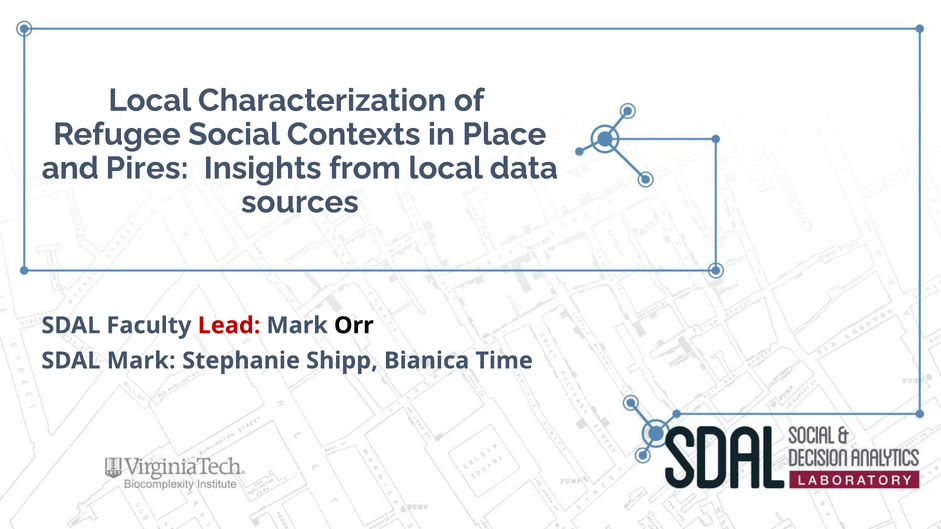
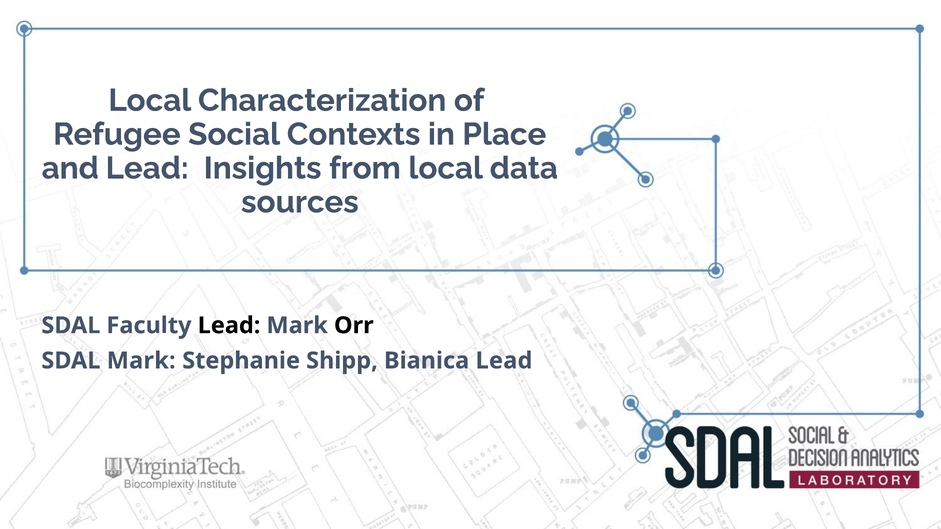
and Pires: Pires -> Lead
Lead at (229, 326) colour: red -> black
Bianica Time: Time -> Lead
